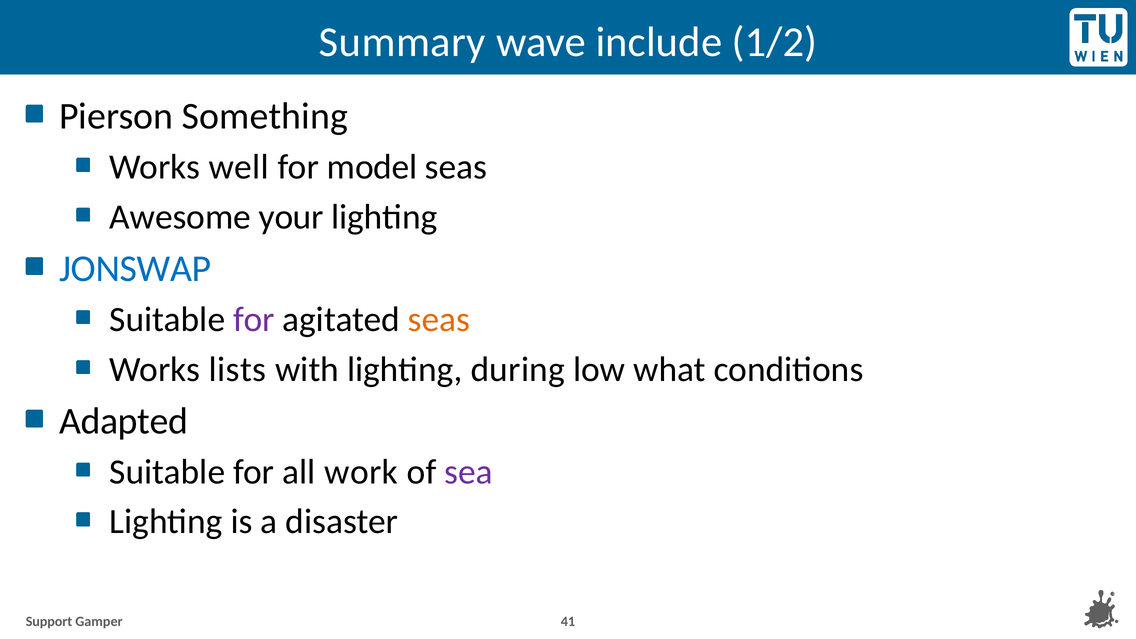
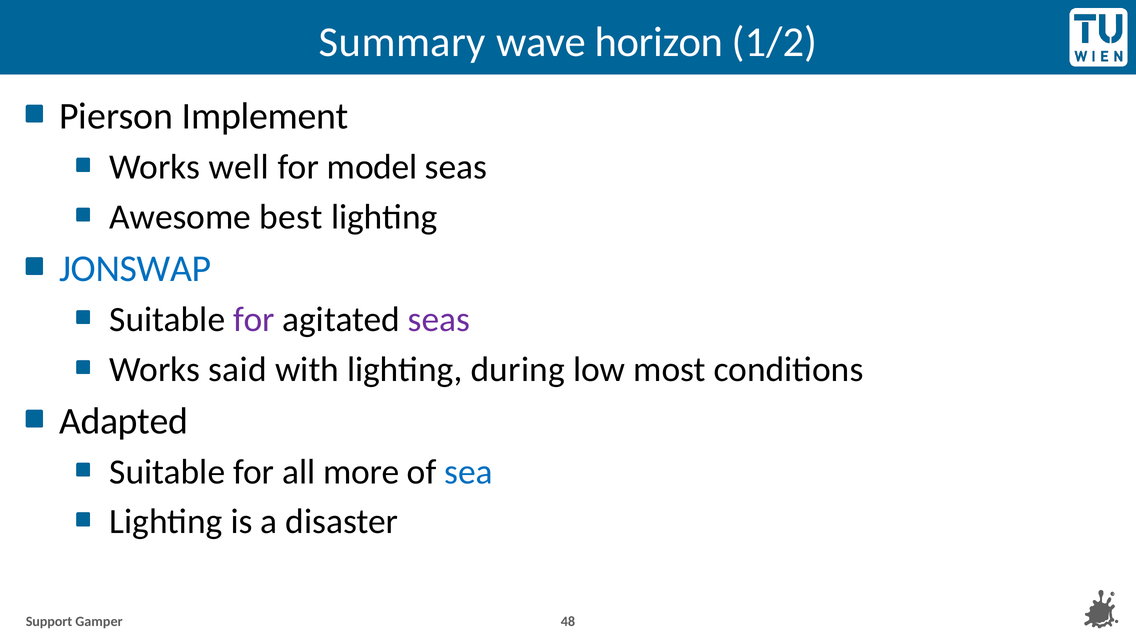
include: include -> horizon
Something: Something -> Implement
your: your -> best
seas at (439, 320) colour: orange -> purple
lists: lists -> said
what: what -> most
work: work -> more
sea colour: purple -> blue
41: 41 -> 48
